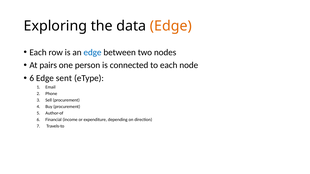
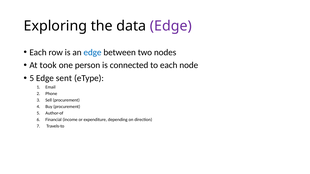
Edge at (171, 26) colour: orange -> purple
pairs: pairs -> took
6 at (32, 78): 6 -> 5
